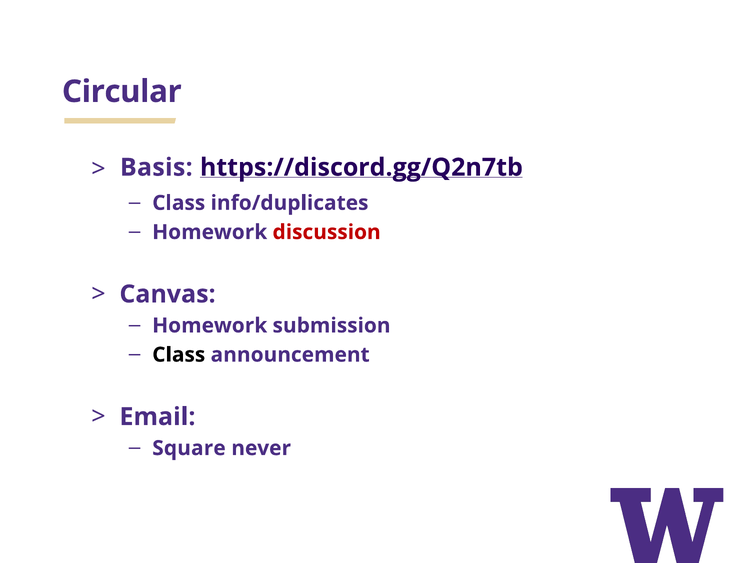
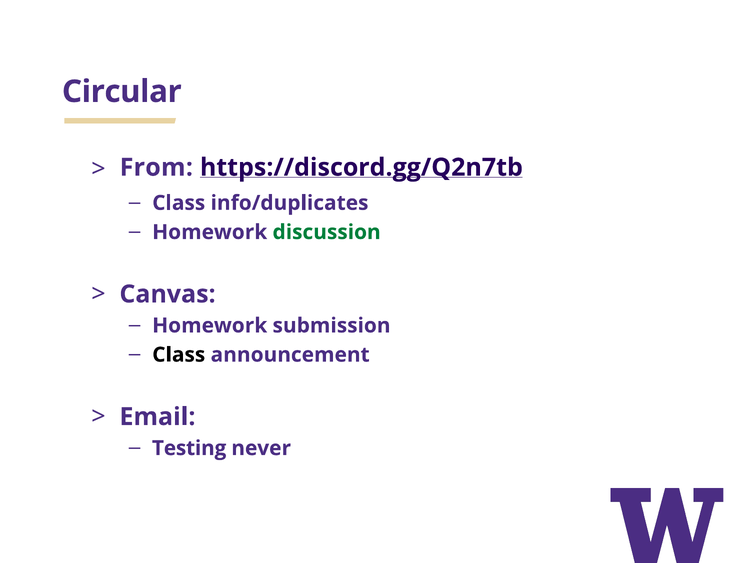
Basis: Basis -> From
discussion colour: red -> green
Square: Square -> Testing
